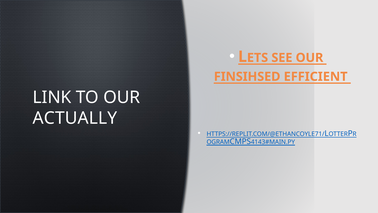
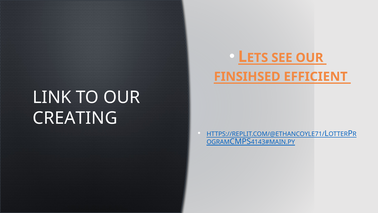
ACTUALLY: ACTUALLY -> CREATING
